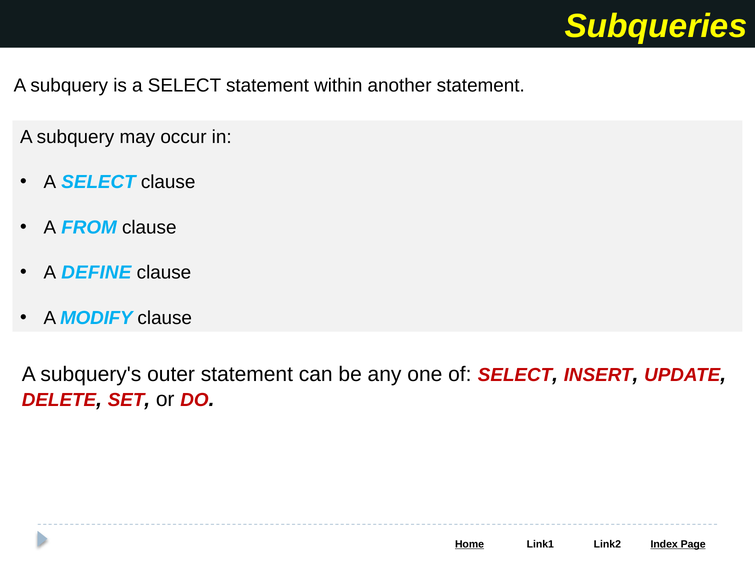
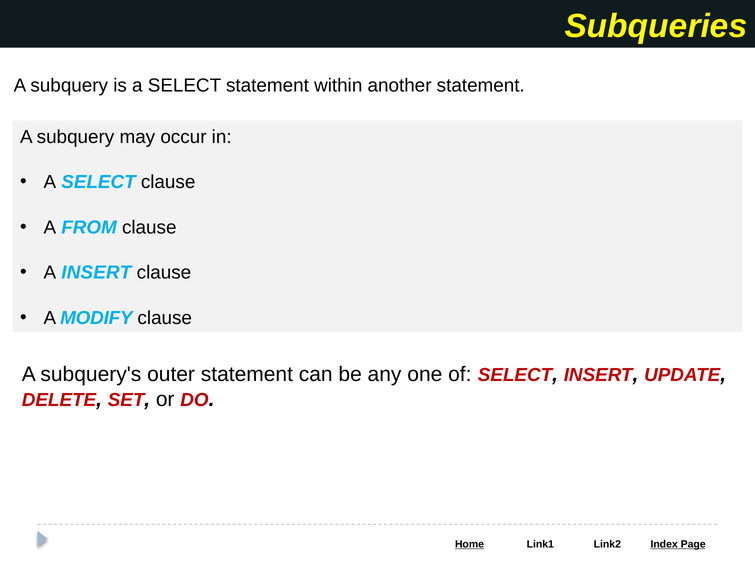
A DEFINE: DEFINE -> INSERT
